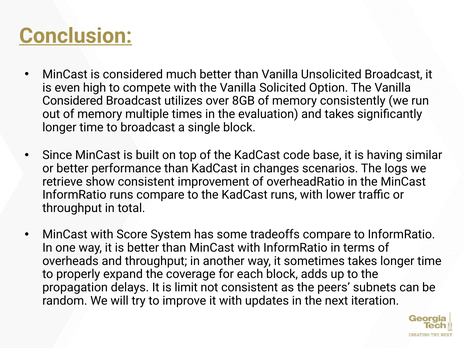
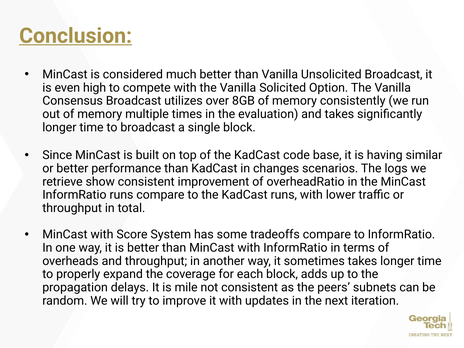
Considered at (73, 101): Considered -> Consensus
limit: limit -> mile
